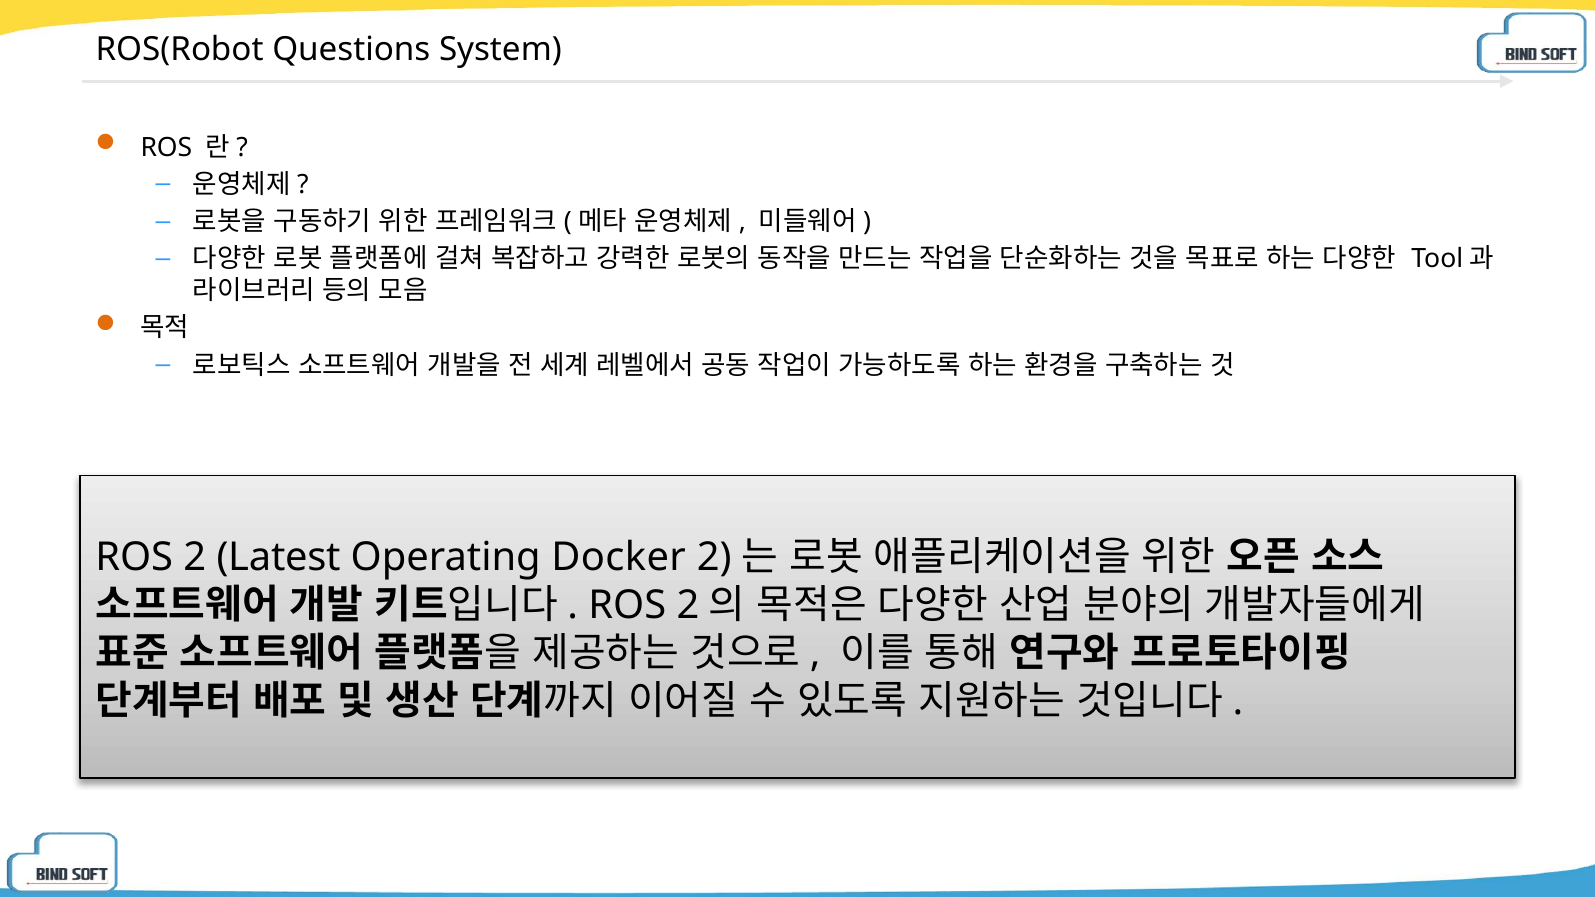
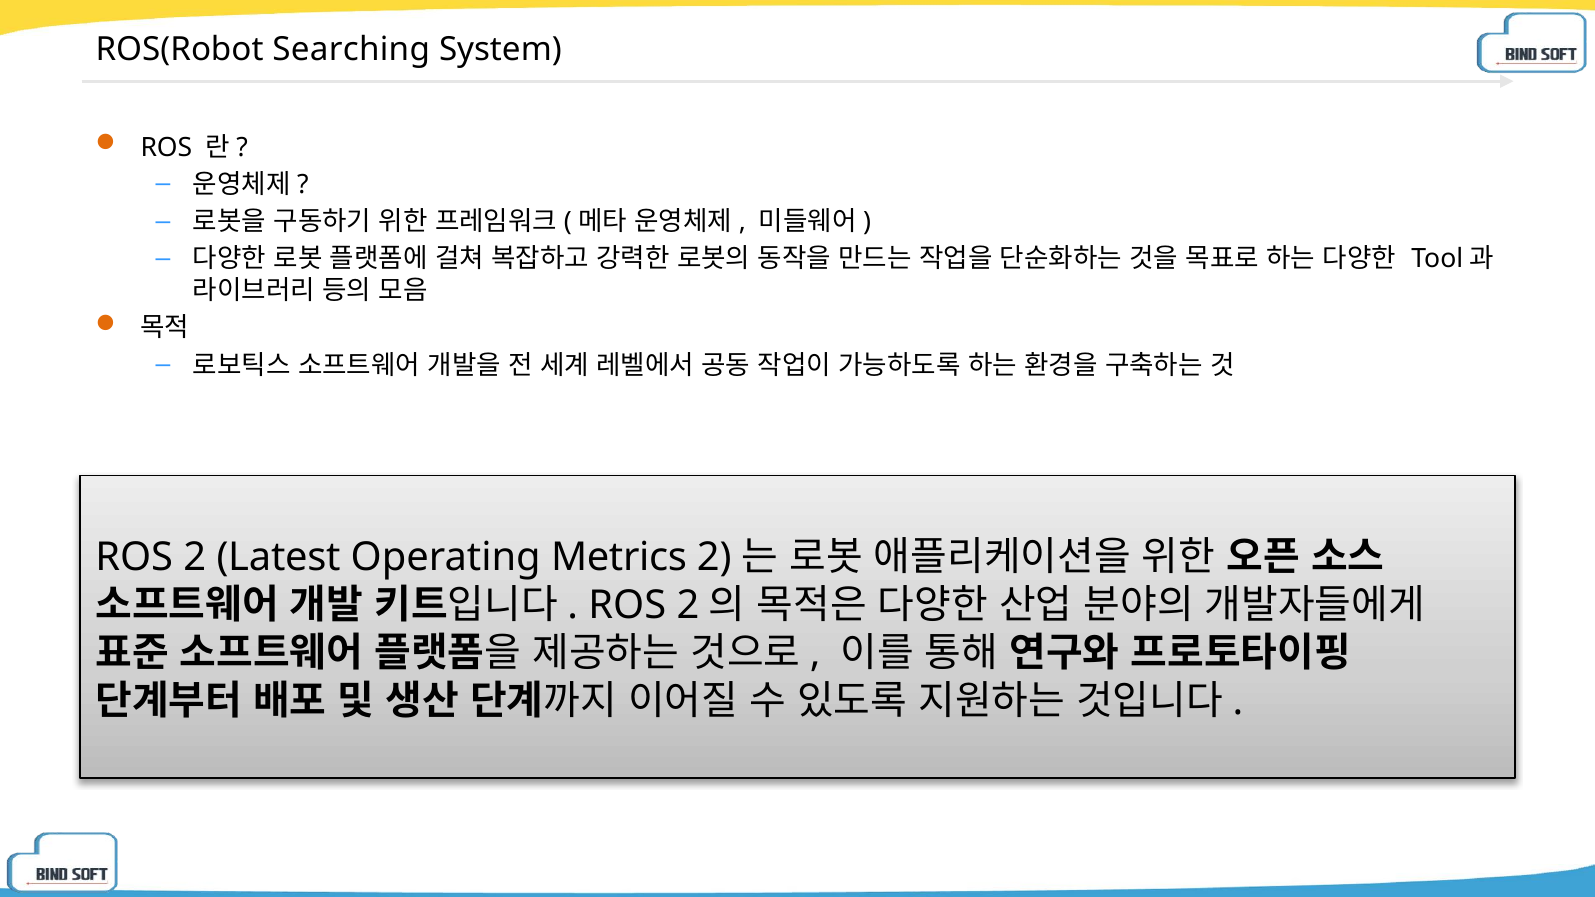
Questions: Questions -> Searching
Docker: Docker -> Metrics
